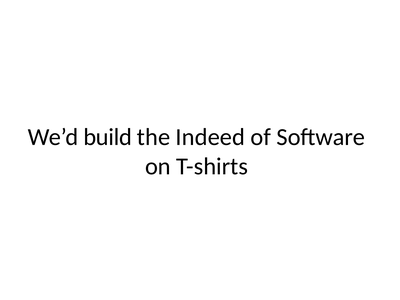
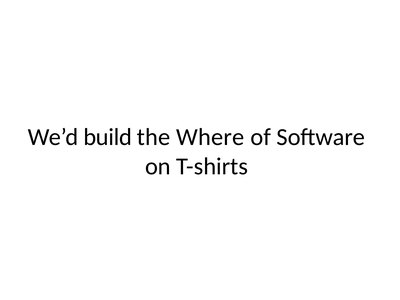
Indeed: Indeed -> Where
